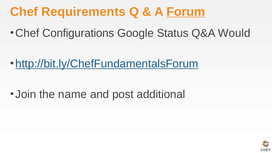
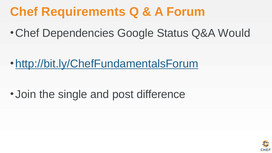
Forum underline: present -> none
Configurations: Configurations -> Dependencies
name: name -> single
additional: additional -> difference
